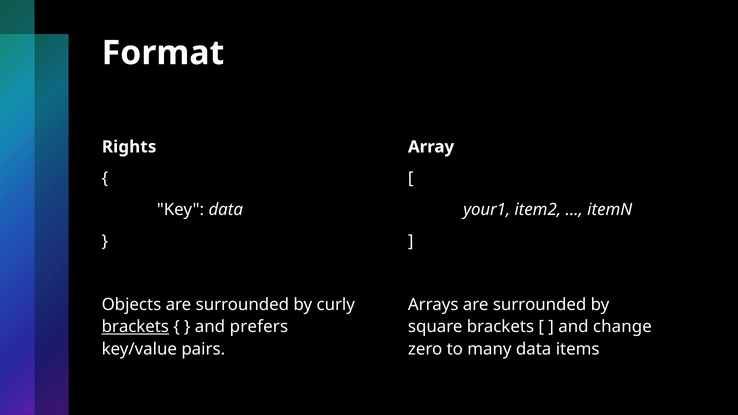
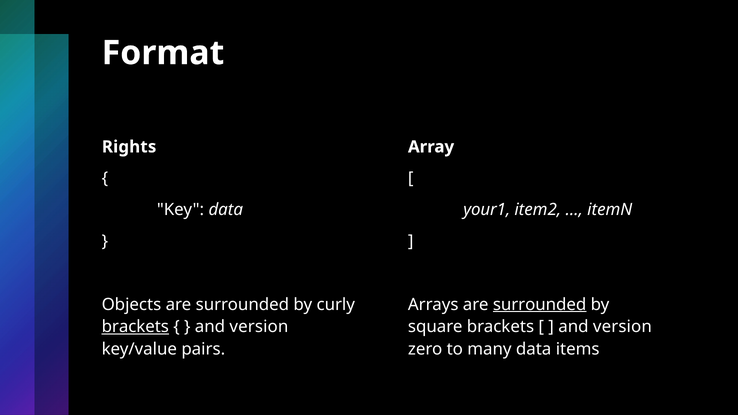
surrounded at (540, 305) underline: none -> present
prefers at (259, 327): prefers -> version
change at (622, 327): change -> version
